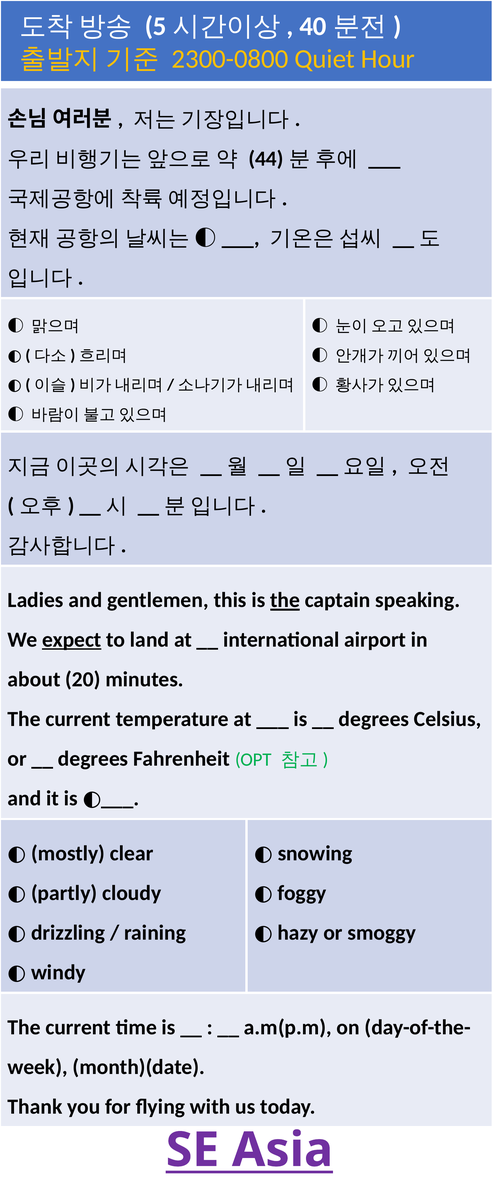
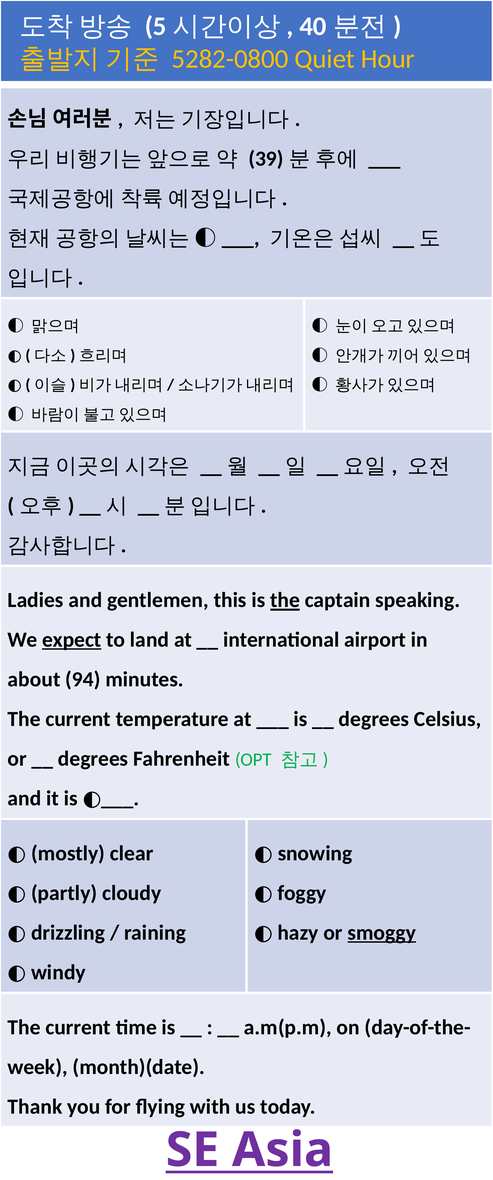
2300-0800: 2300-0800 -> 5282-0800
44: 44 -> 39
20: 20 -> 94
smoggy underline: none -> present
